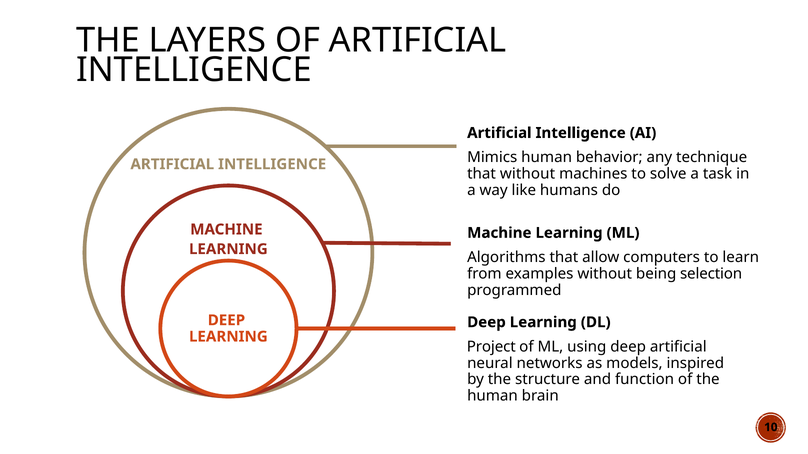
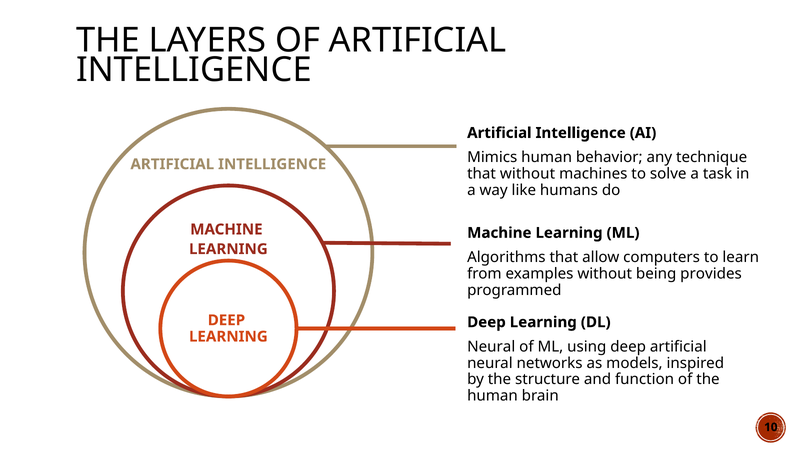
selection: selection -> provides
Project at (491, 347): Project -> Neural
